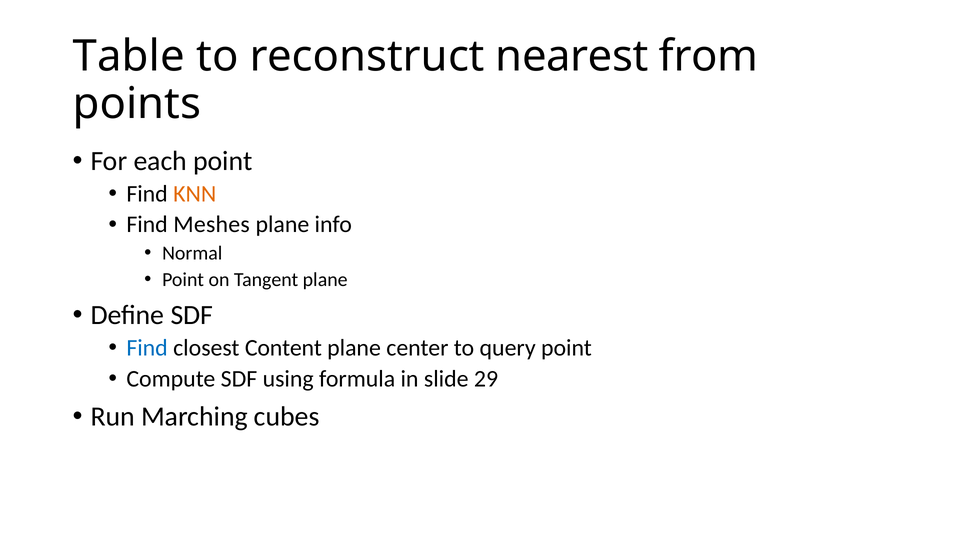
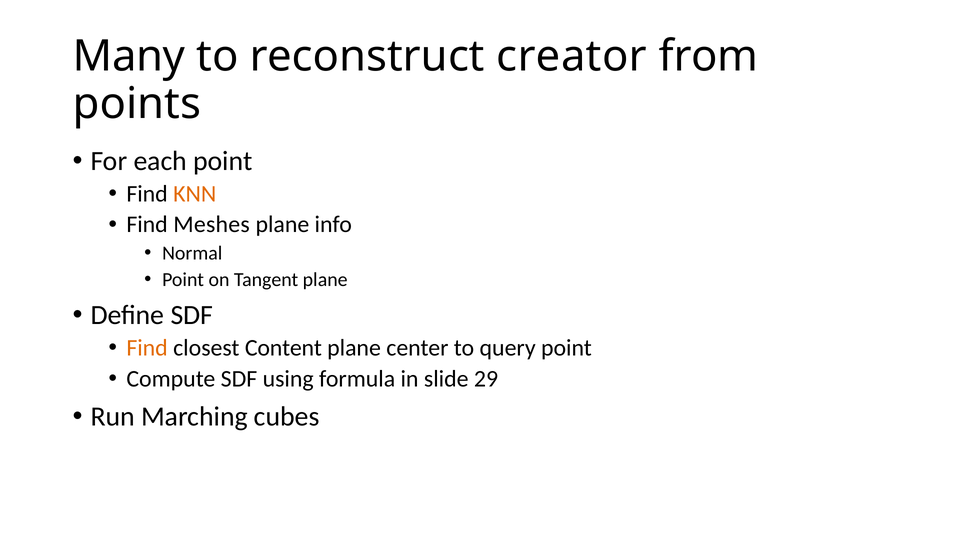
Table: Table -> Many
nearest: nearest -> creator
Find at (147, 348) colour: blue -> orange
